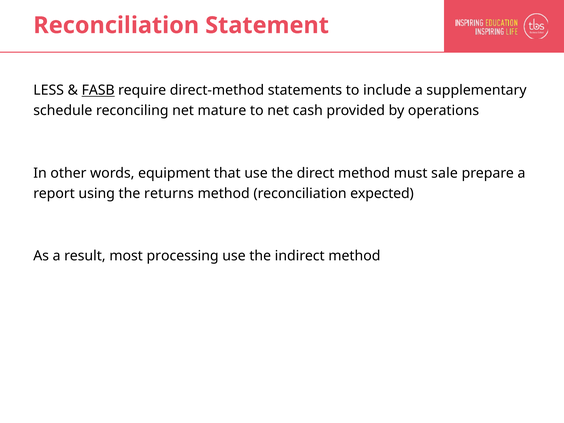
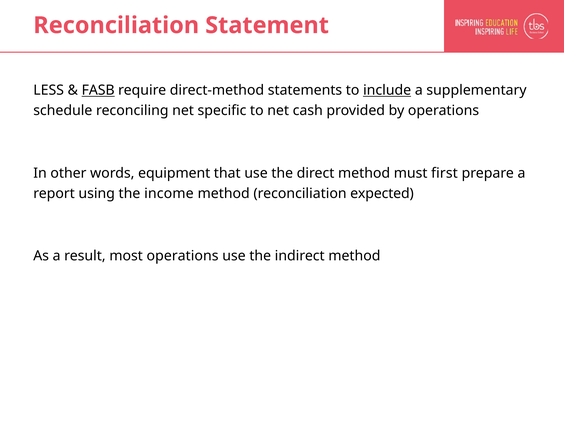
include underline: none -> present
mature: mature -> specific
sale: sale -> first
returns: returns -> income
most processing: processing -> operations
